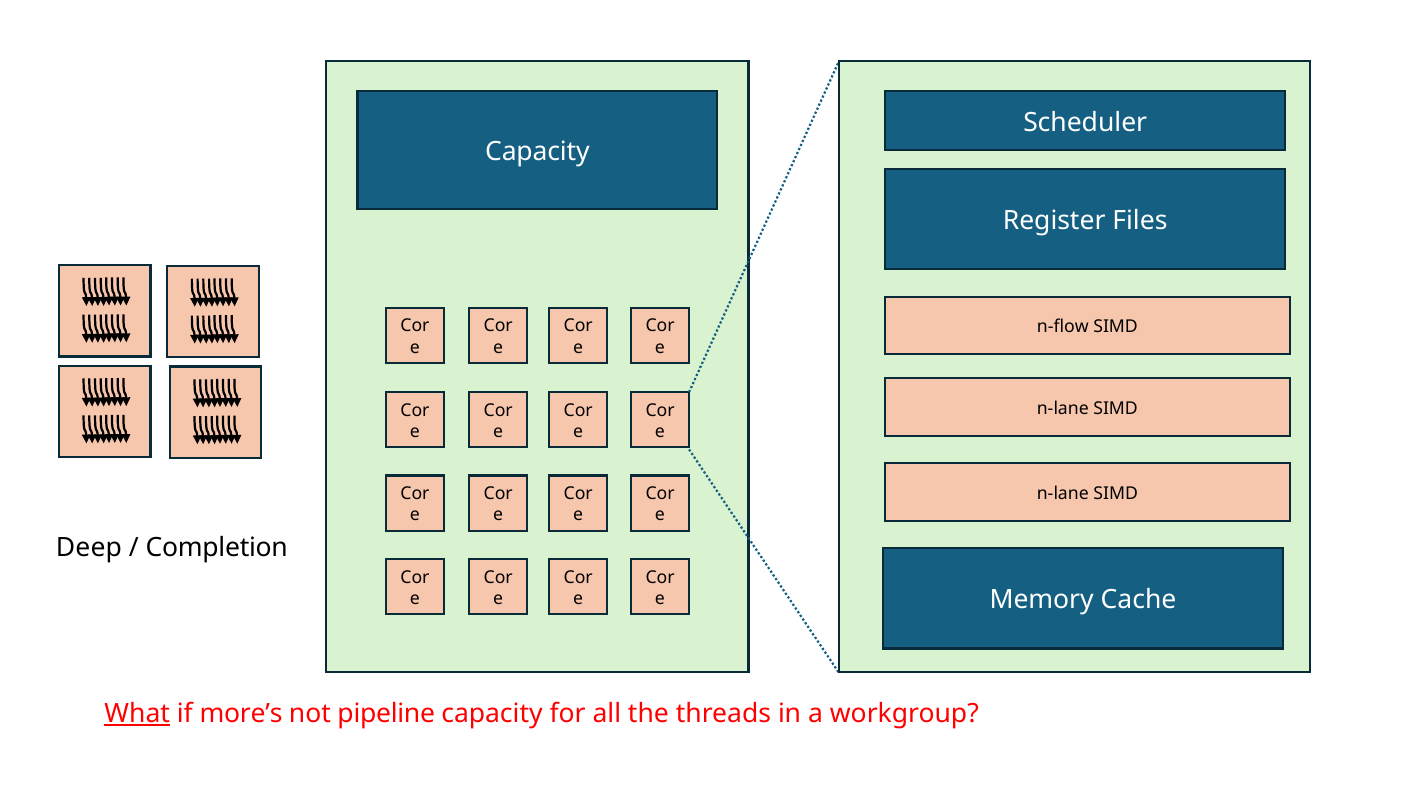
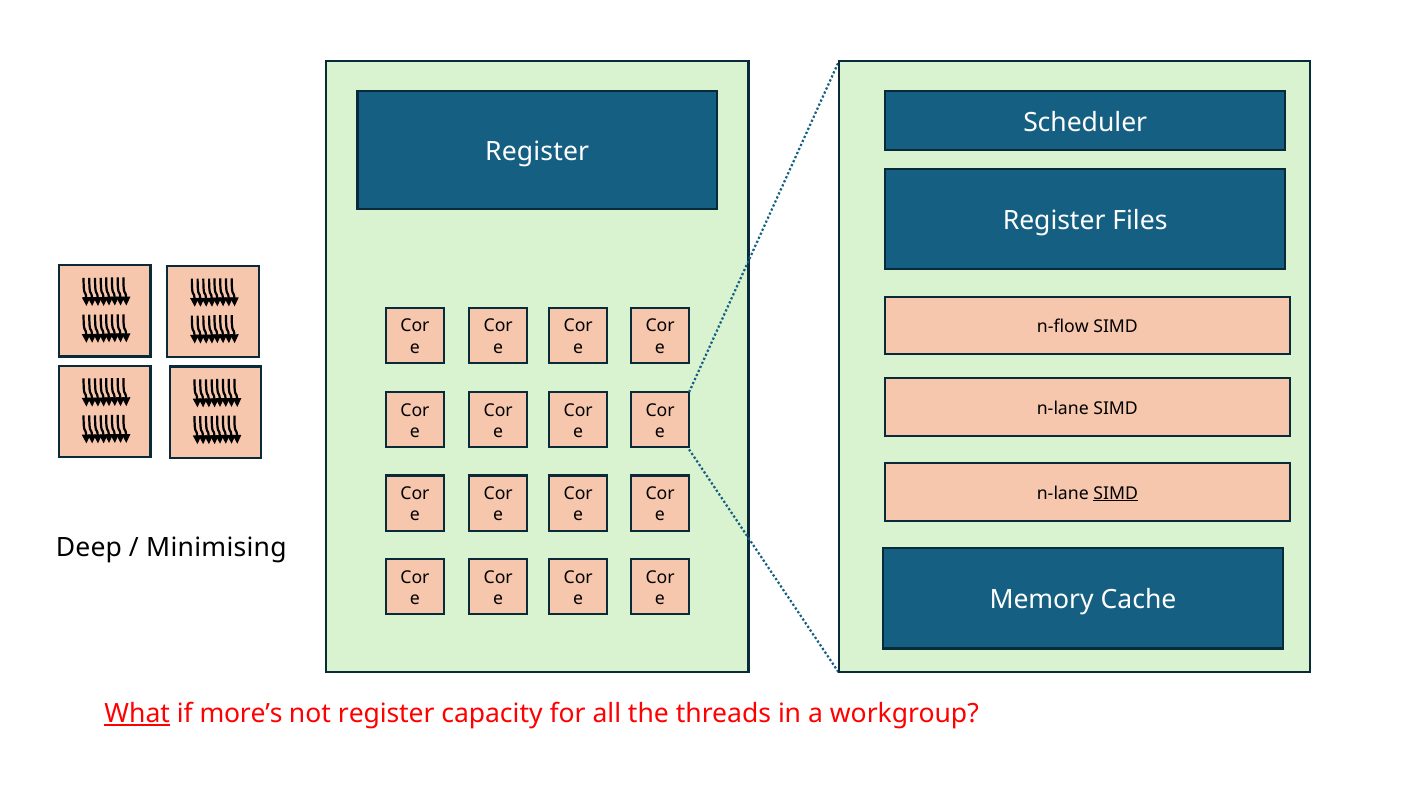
Capacity at (537, 152): Capacity -> Register
SIMD at (1116, 493) underline: none -> present
Completion: Completion -> Minimising
not pipeline: pipeline -> register
